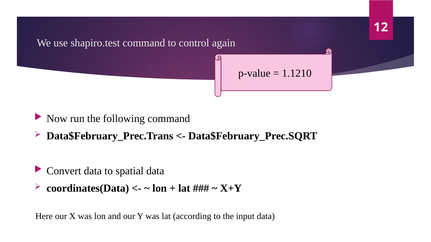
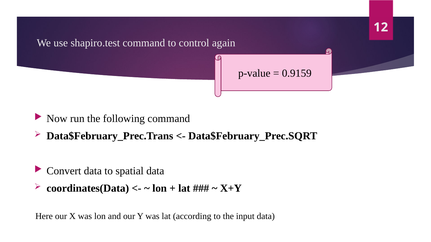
1.1210: 1.1210 -> 0.9159
